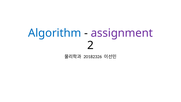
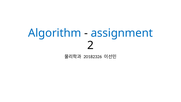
assignment colour: purple -> blue
